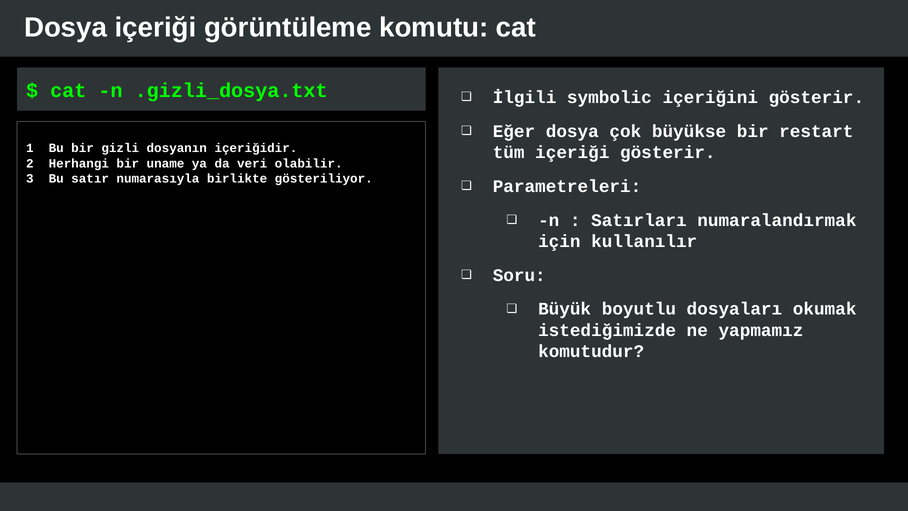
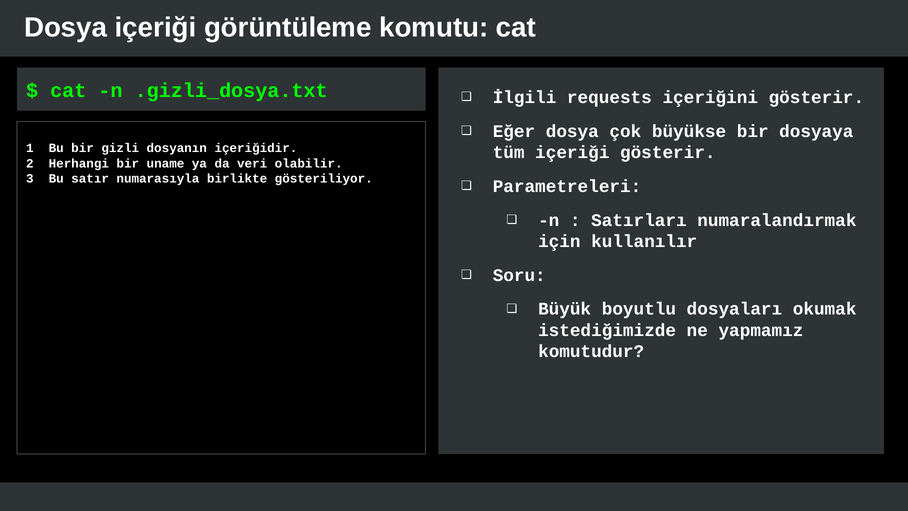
symbolic: symbolic -> requests
restart: restart -> dosyaya
